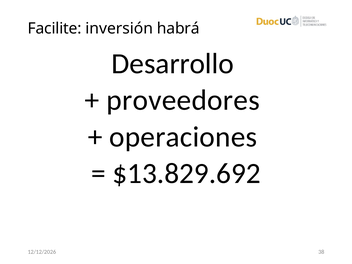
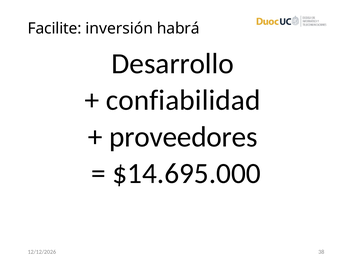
proveedores: proveedores -> confiabilidad
operaciones: operaciones -> proveedores
$13.829.692: $13.829.692 -> $14.695.000
